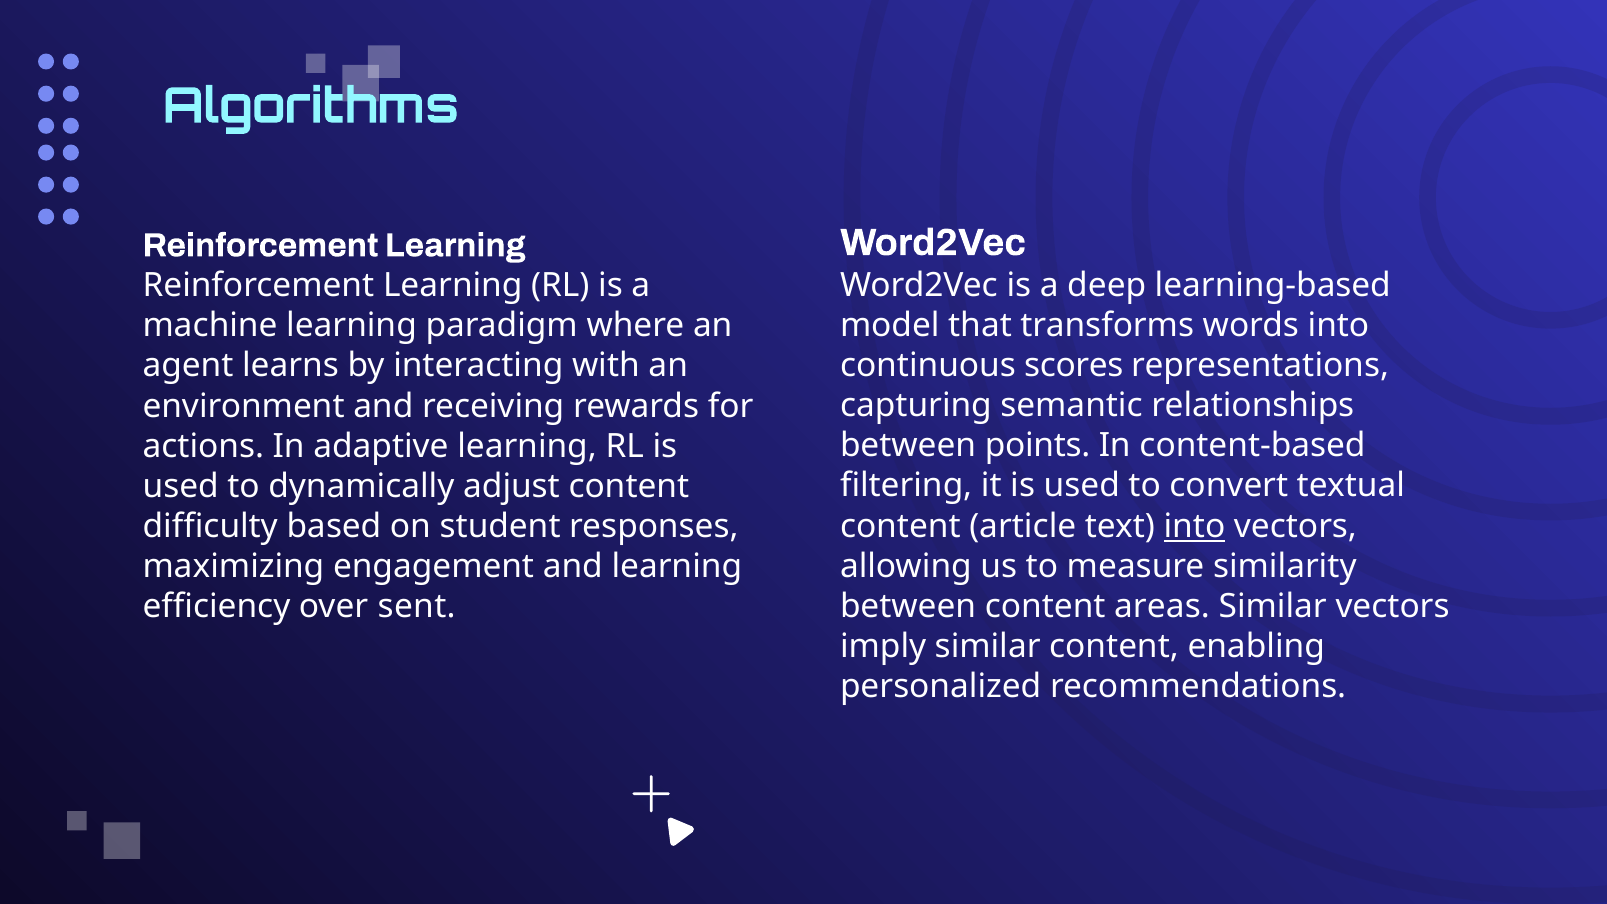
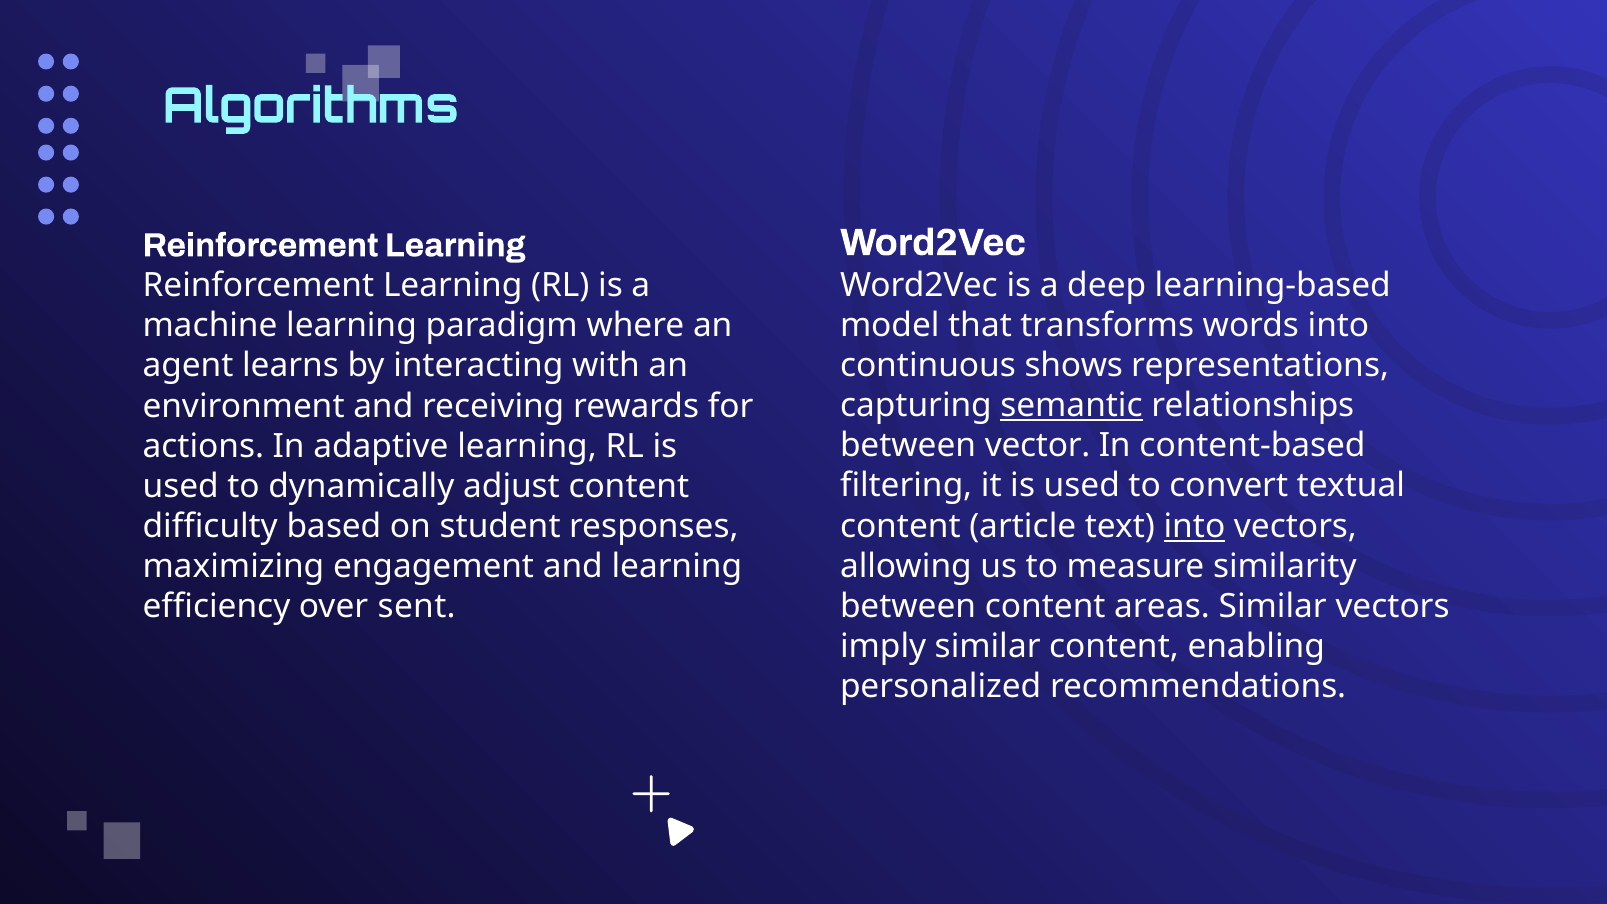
scores: scores -> shows
semantic underline: none -> present
points: points -> vector
